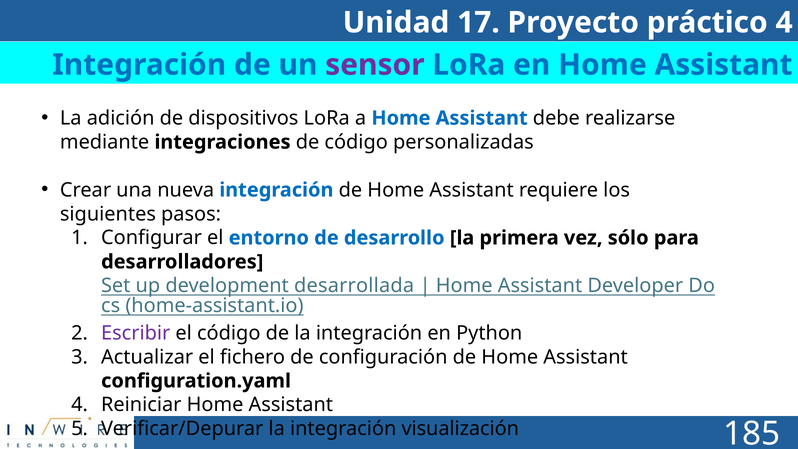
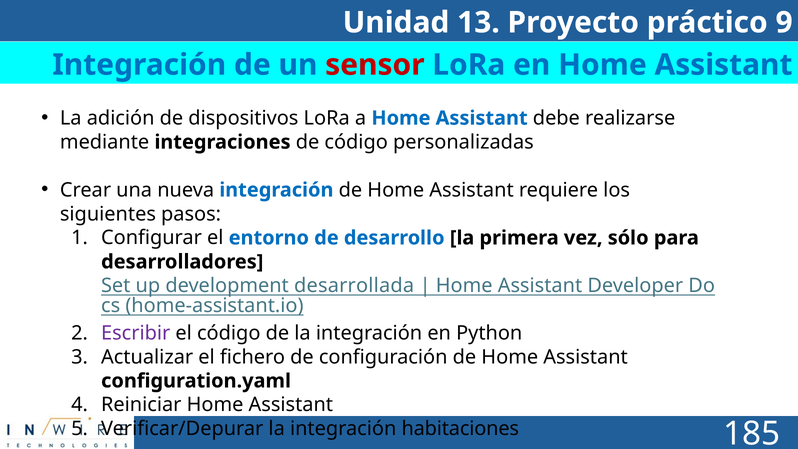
17: 17 -> 13
práctico 4: 4 -> 9
sensor colour: purple -> red
visualización: visualización -> habitaciones
